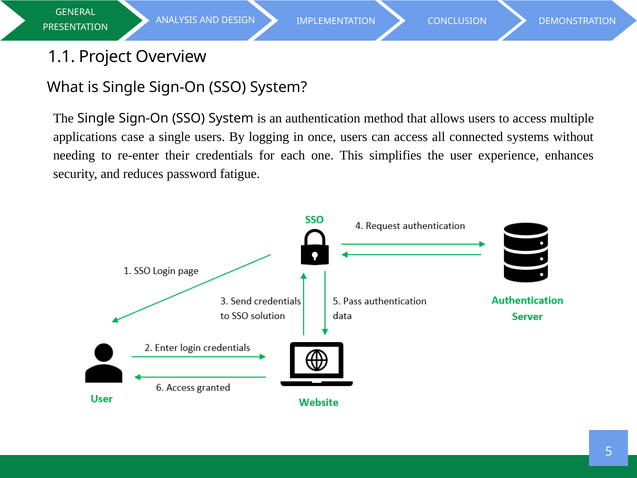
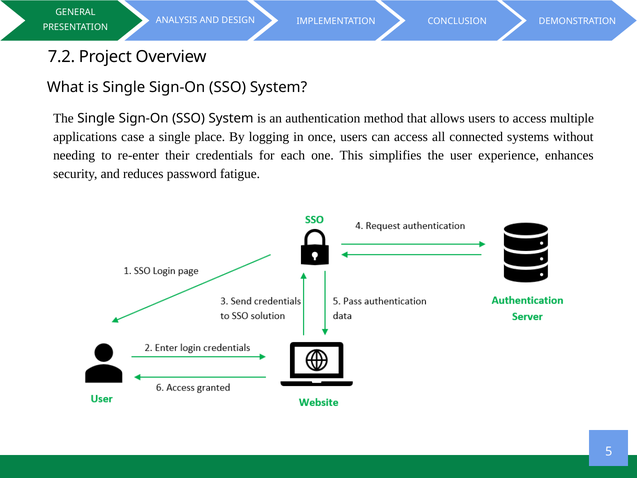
1.1: 1.1 -> 7.2
single users: users -> place
